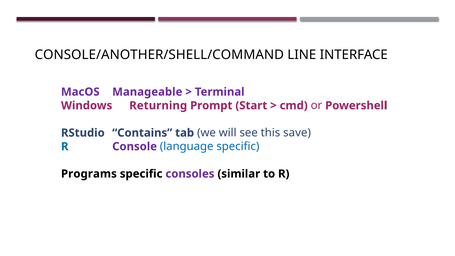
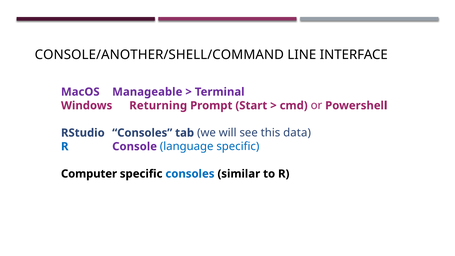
RStudio Contains: Contains -> Consoles
save: save -> data
Programs: Programs -> Computer
consoles at (190, 174) colour: purple -> blue
